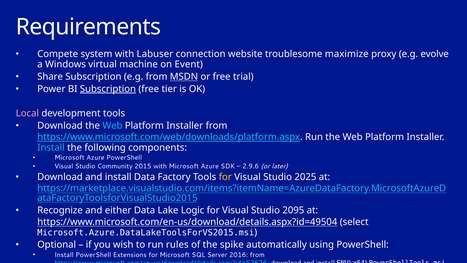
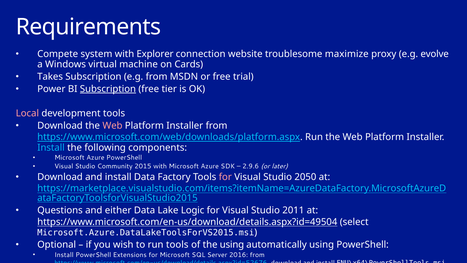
Labuser: Labuser -> Explorer
Event: Event -> Cards
Share: Share -> Takes
MSDN underline: present -> none
Web at (112, 125) colour: light blue -> pink
for at (225, 177) colour: yellow -> pink
2025: 2025 -> 2050
Recognize: Recognize -> Questions
2095: 2095 -> 2011
run rules: rules -> tools
the spike: spike -> using
